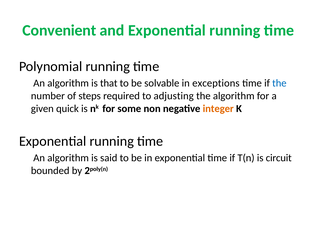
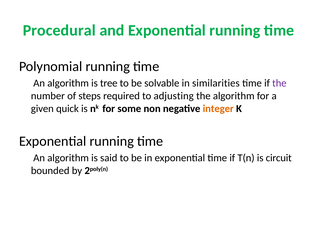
Convenient: Convenient -> Procedural
that: that -> tree
exceptions: exceptions -> similarities
the at (279, 83) colour: blue -> purple
